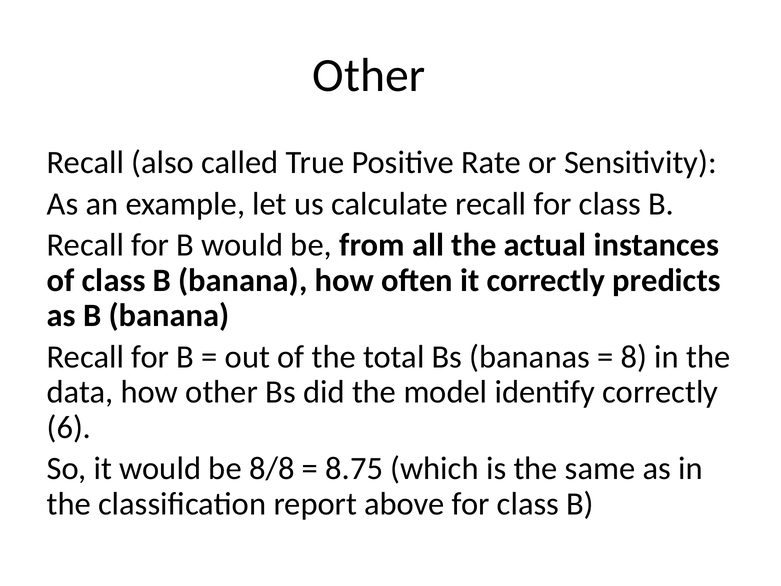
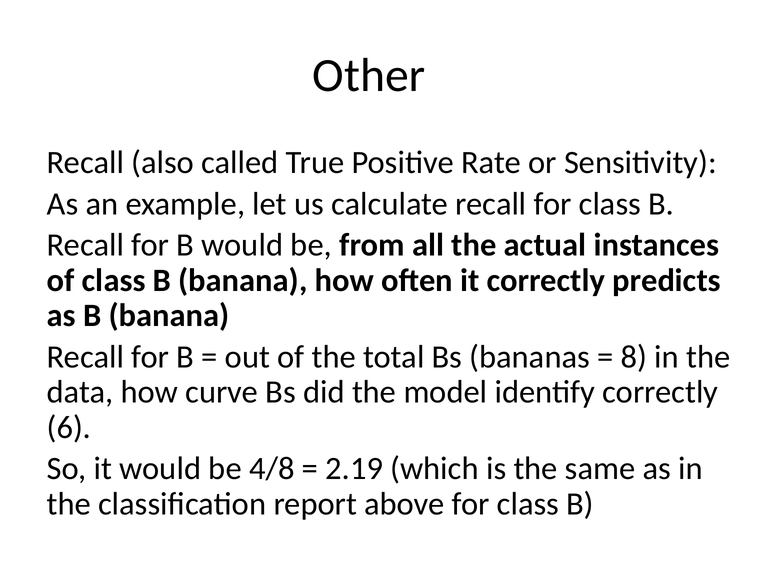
how other: other -> curve
8/8: 8/8 -> 4/8
8.75: 8.75 -> 2.19
